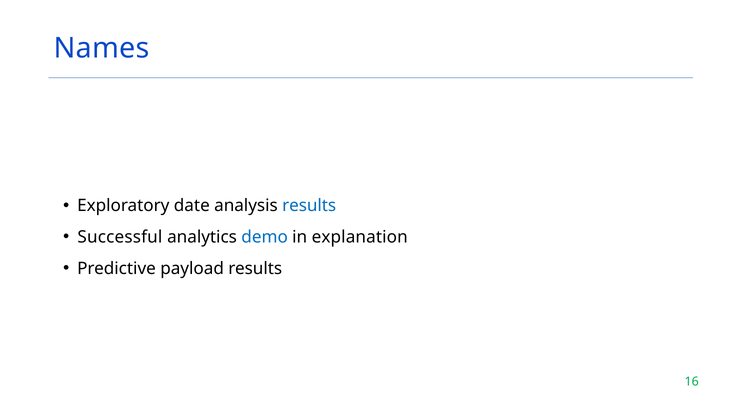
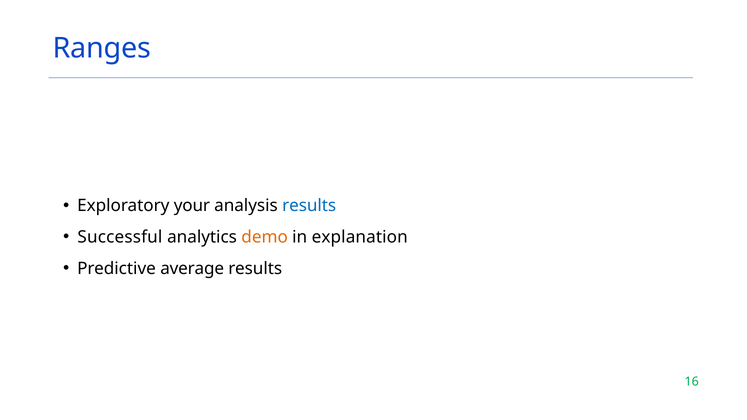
Names: Names -> Ranges
date: date -> your
demo colour: blue -> orange
payload: payload -> average
